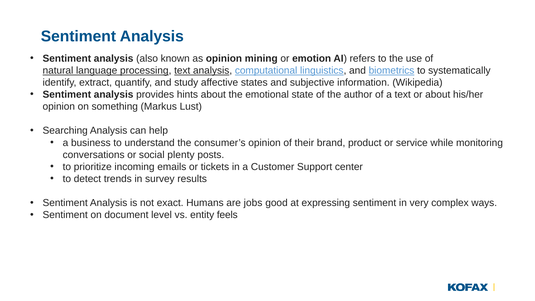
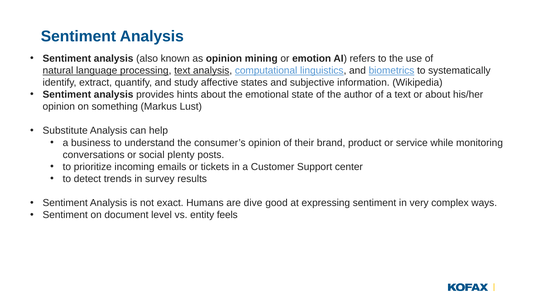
Searching: Searching -> Substitute
jobs: jobs -> dive
